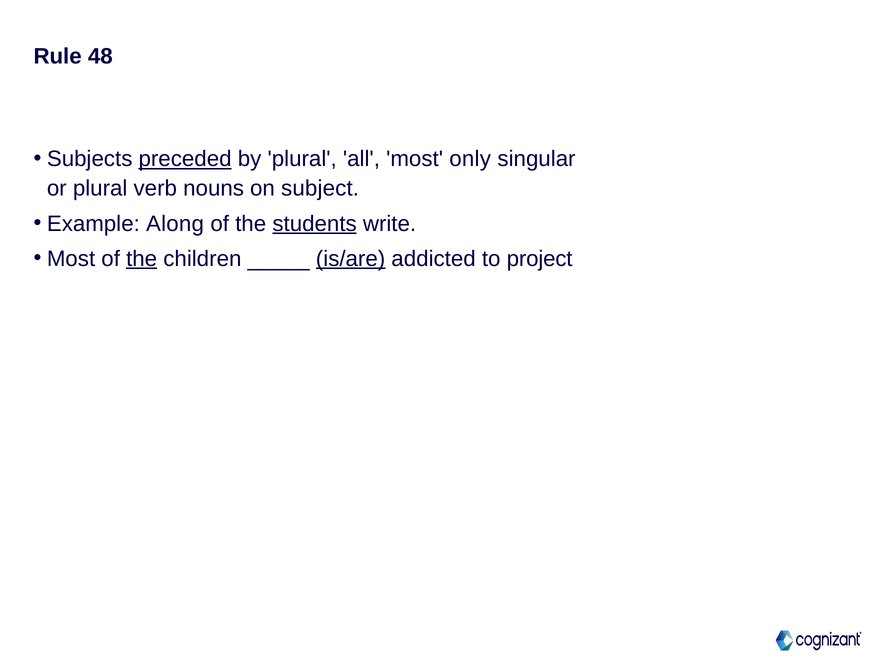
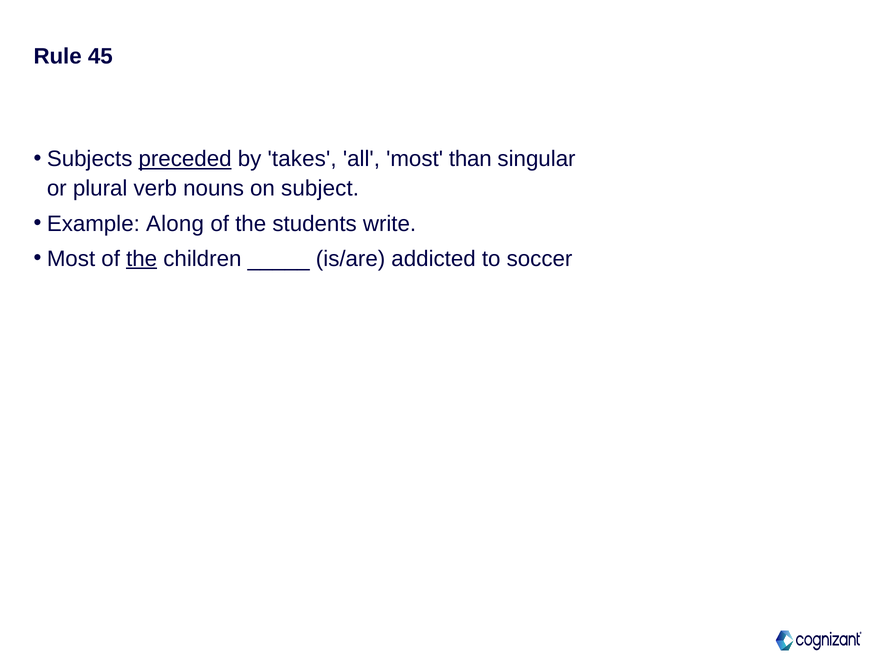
48: 48 -> 45
by plural: plural -> takes
only: only -> than
students underline: present -> none
is/are underline: present -> none
project: project -> soccer
